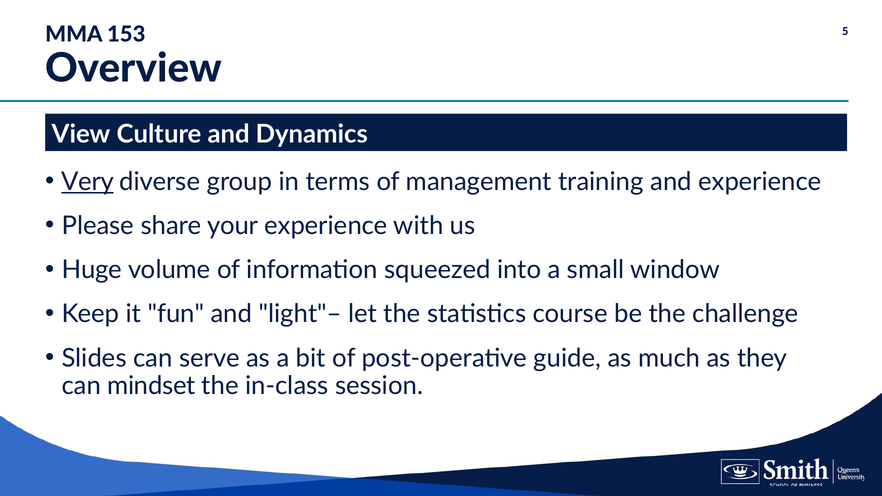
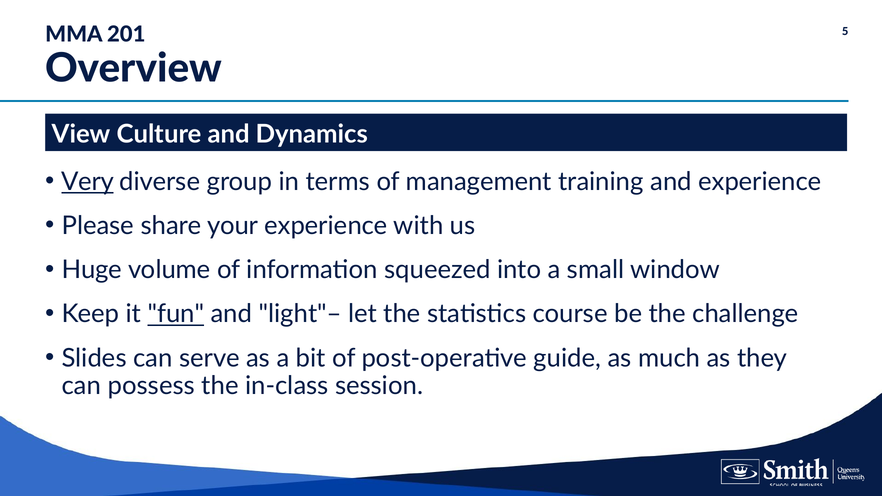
153: 153 -> 201
fun underline: none -> present
mindset: mindset -> possess
